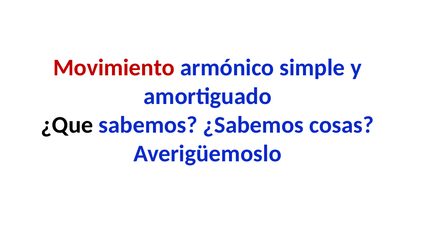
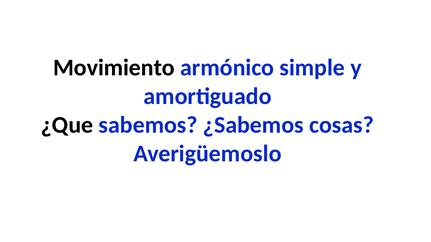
Movimiento colour: red -> black
